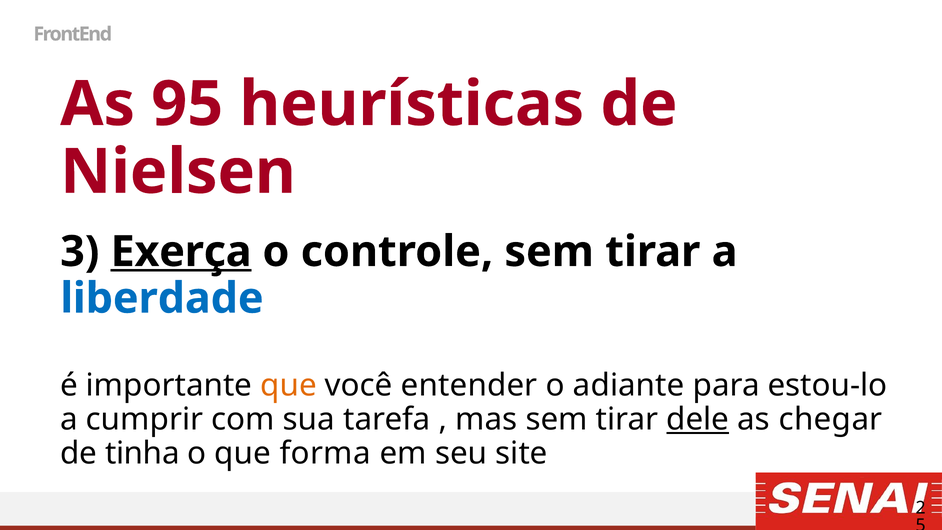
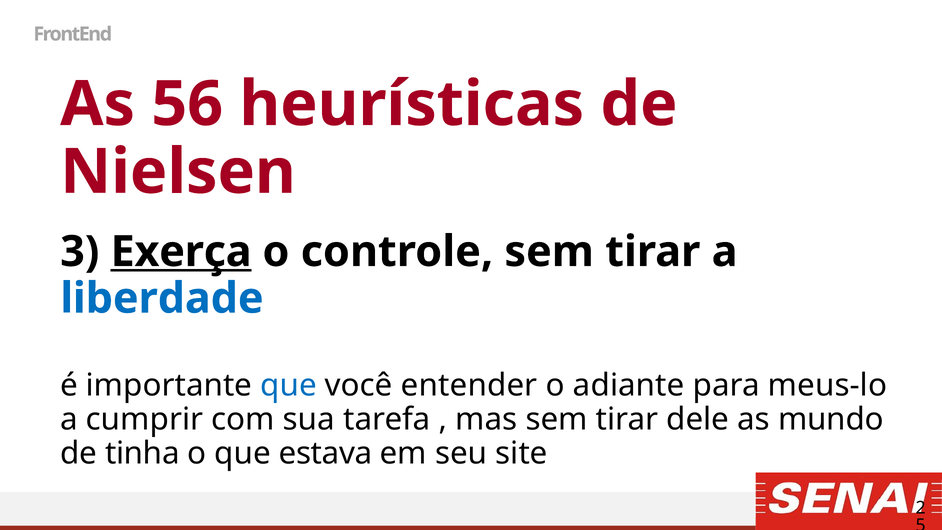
95: 95 -> 56
que at (289, 385) colour: orange -> blue
estou-lo: estou-lo -> meus-lo
dele underline: present -> none
chegar: chegar -> mundo
forma: forma -> estava
